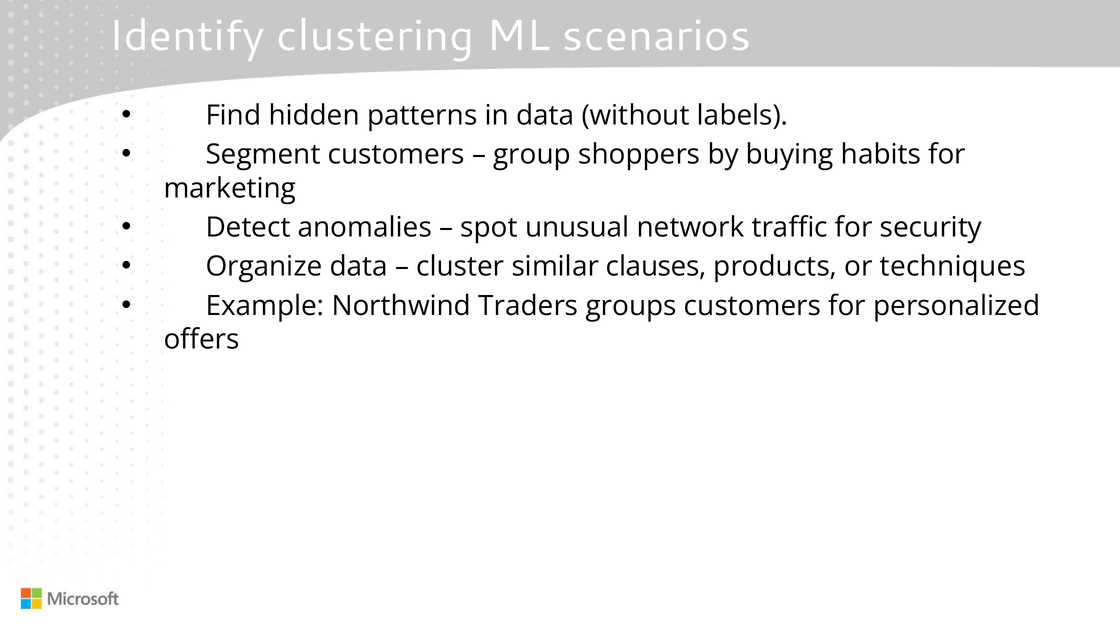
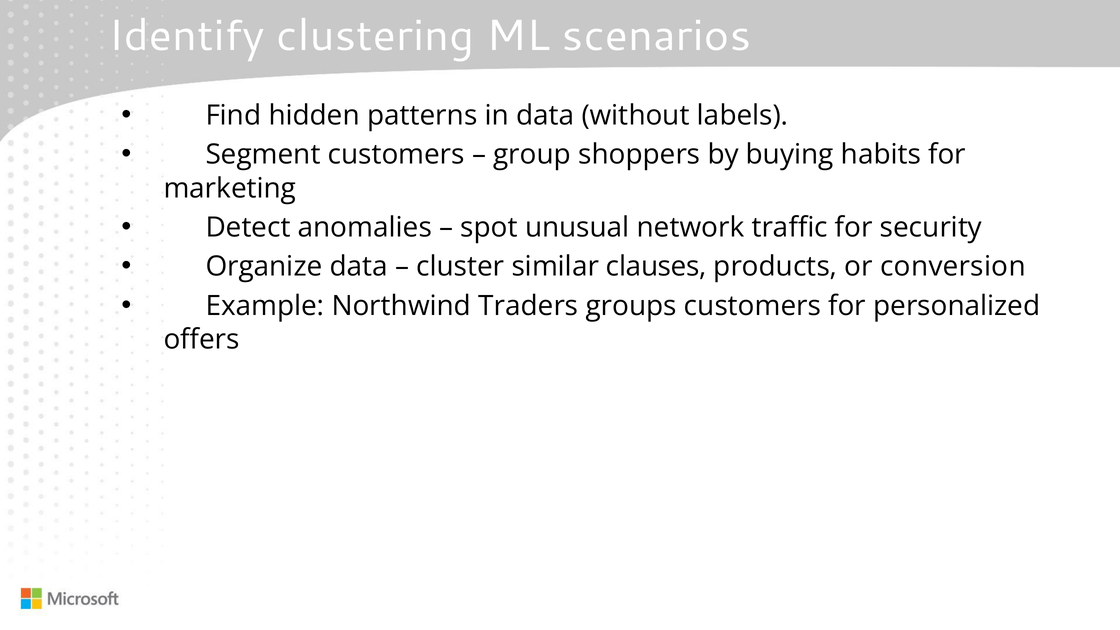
techniques: techniques -> conversion
